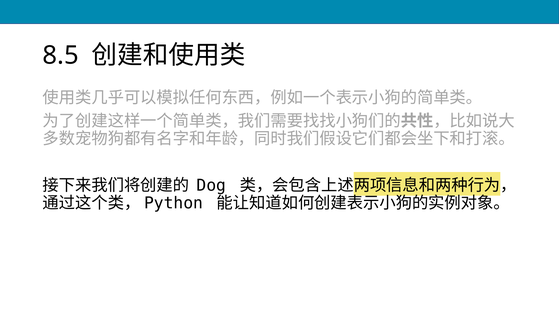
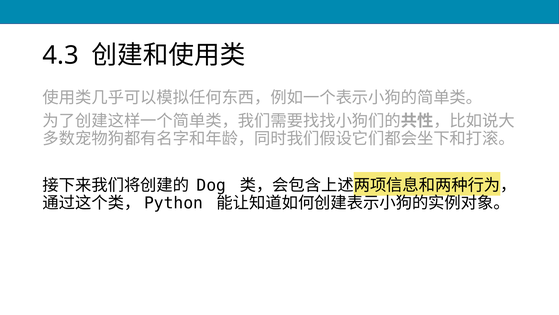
8.5: 8.5 -> 4.3
